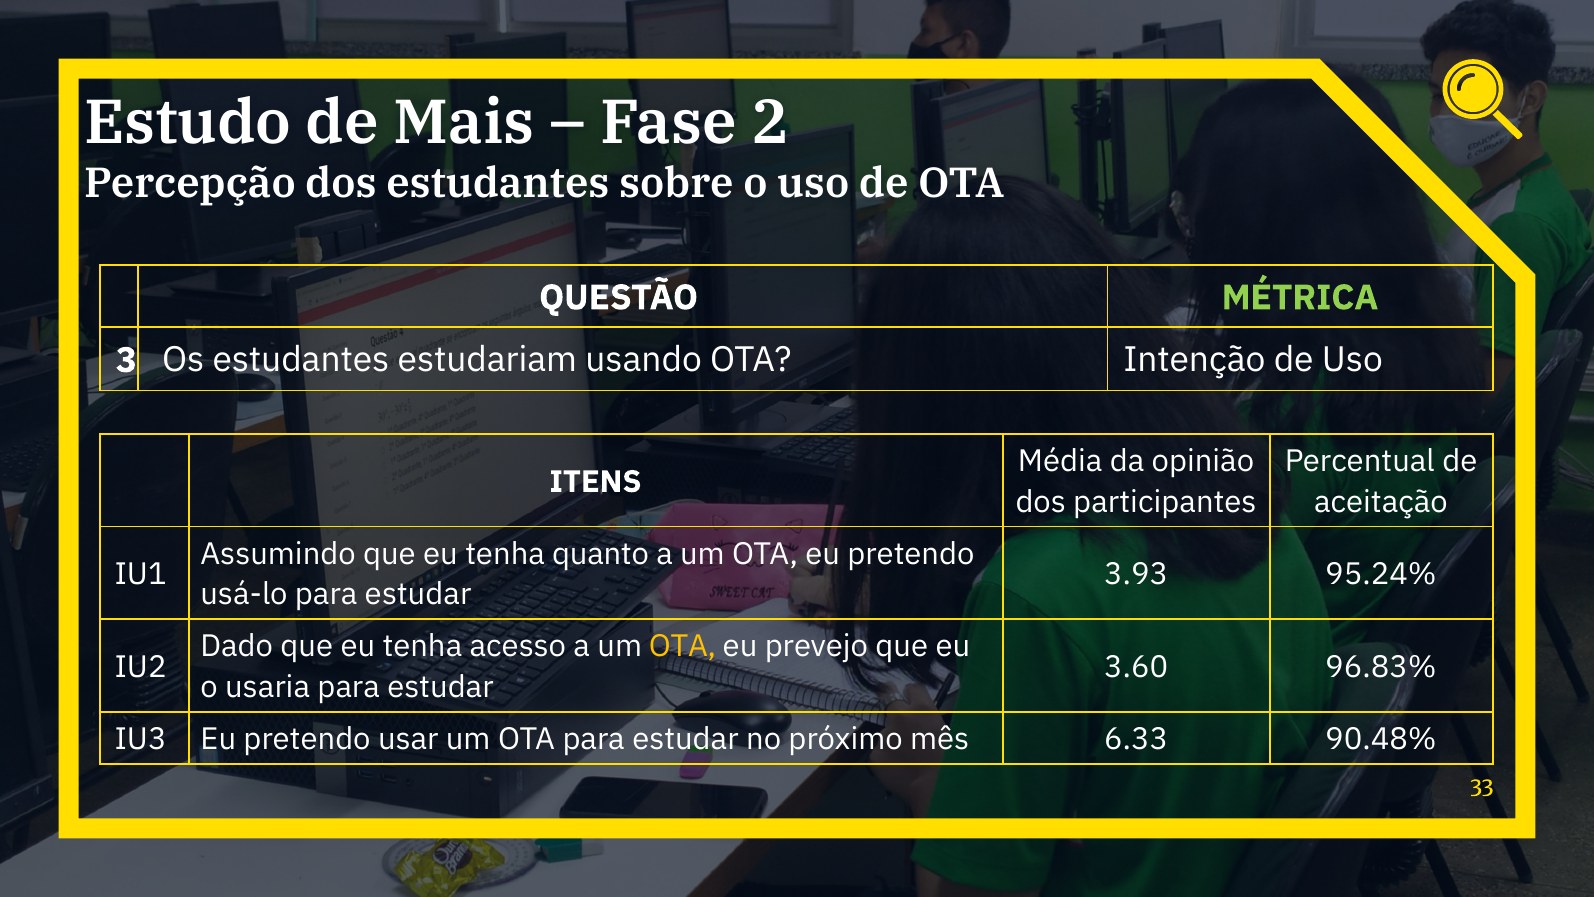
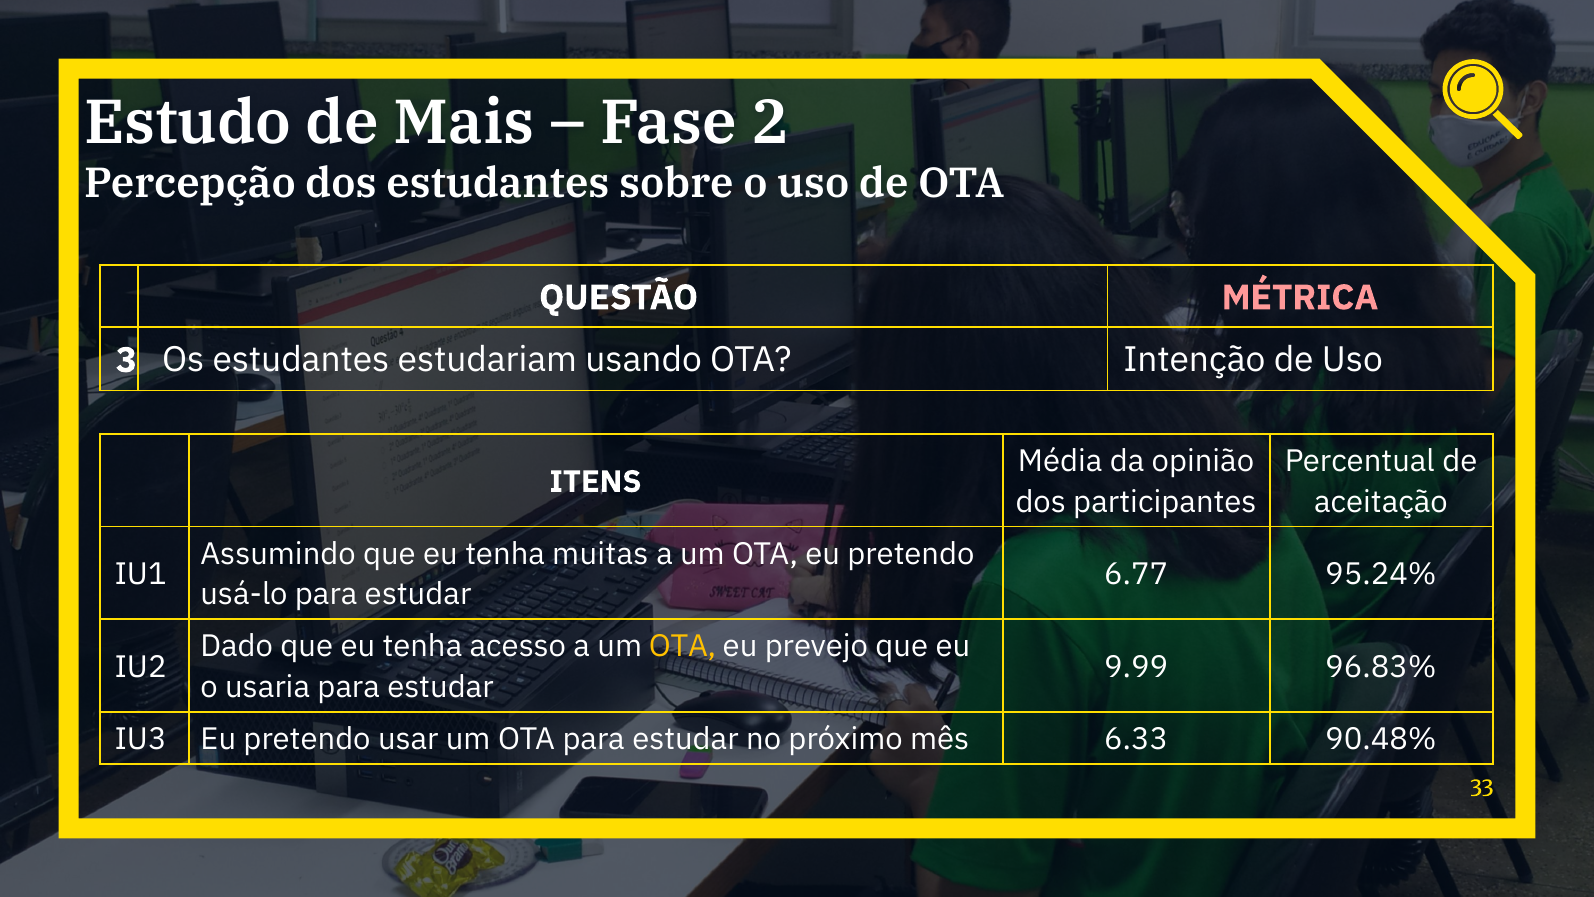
MÉTRICA colour: light green -> pink
quanto: quanto -> muitas
3.93: 3.93 -> 6.77
3.60: 3.60 -> 9.99
